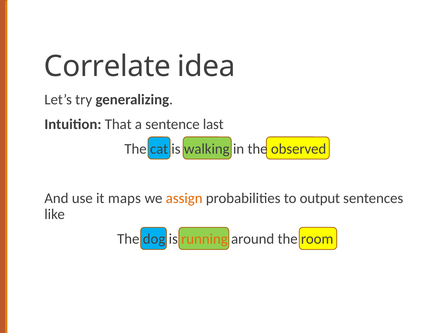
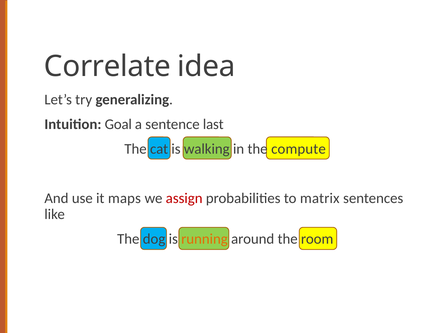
That: That -> Goal
observed: observed -> compute
assign colour: orange -> red
output: output -> matrix
